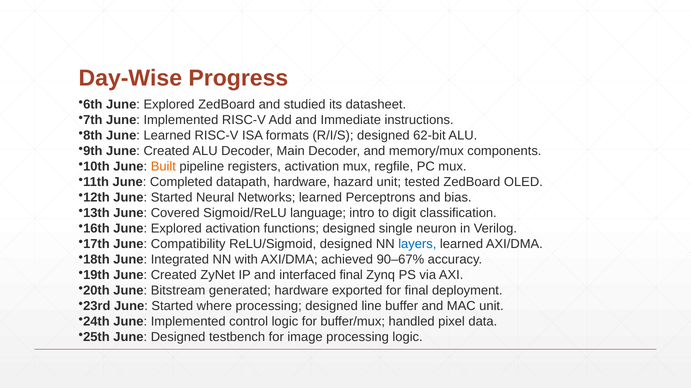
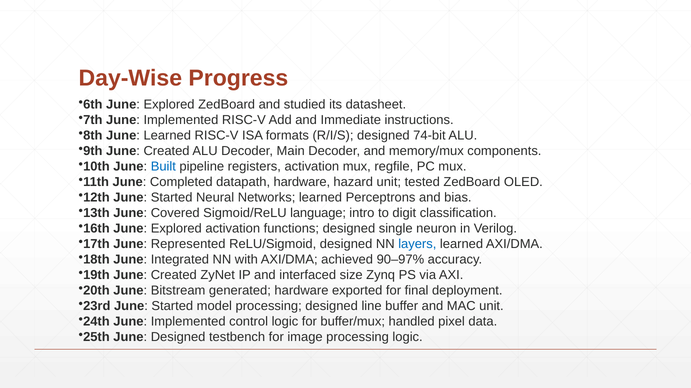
62-bit: 62-bit -> 74-bit
Built colour: orange -> blue
Compatibility: Compatibility -> Represented
90–67%: 90–67% -> 90–97%
interfaced final: final -> size
where: where -> model
